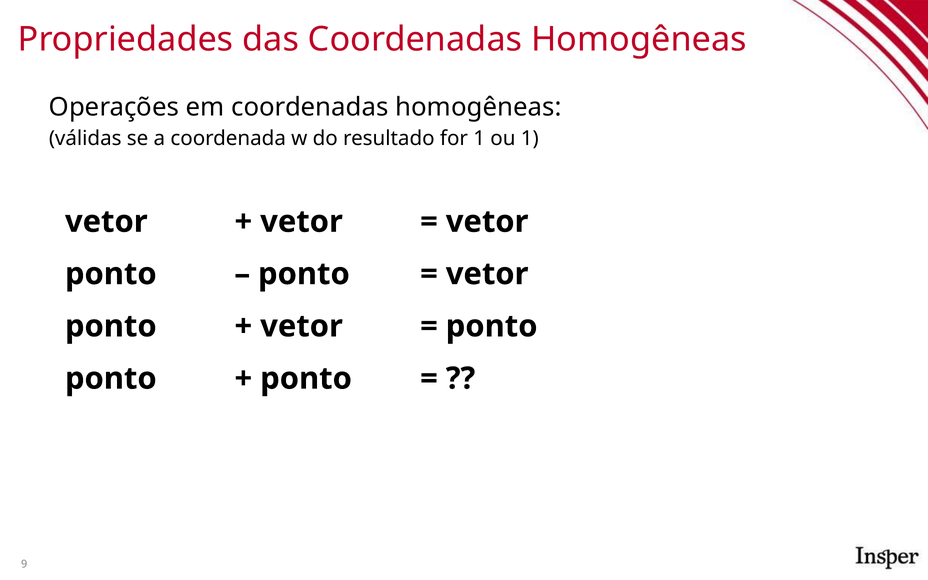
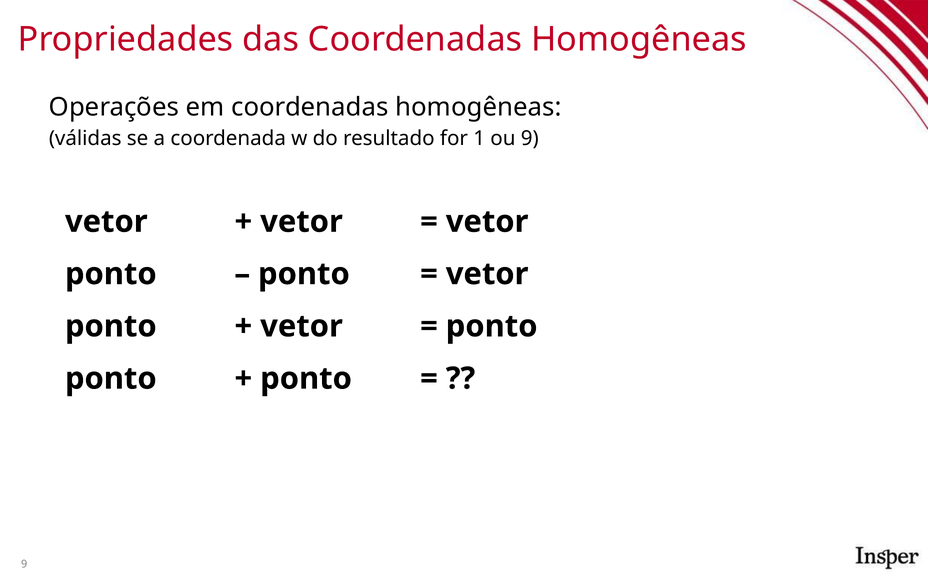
ou 1: 1 -> 9
